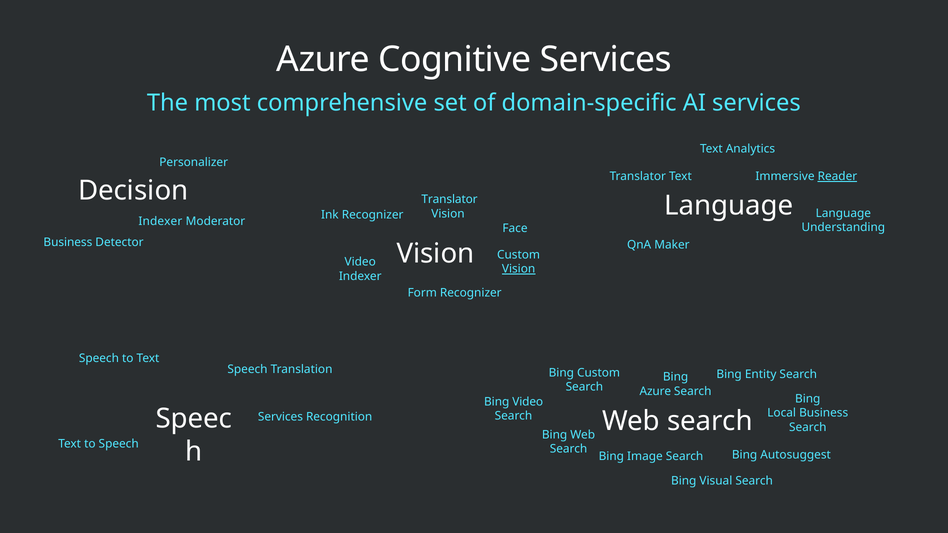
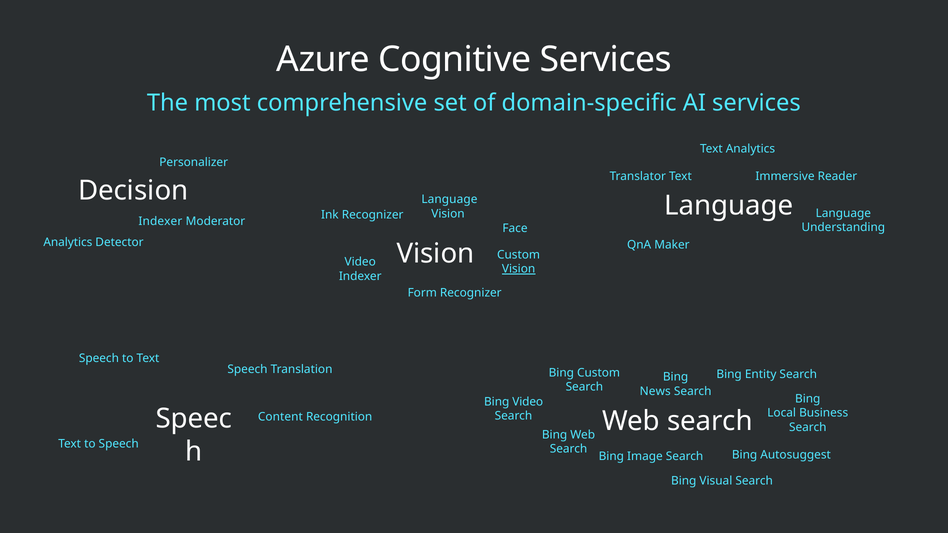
Reader underline: present -> none
Translator at (450, 200): Translator -> Language
Business at (68, 242): Business -> Analytics
Azure at (655, 391): Azure -> News
Services at (280, 417): Services -> Content
